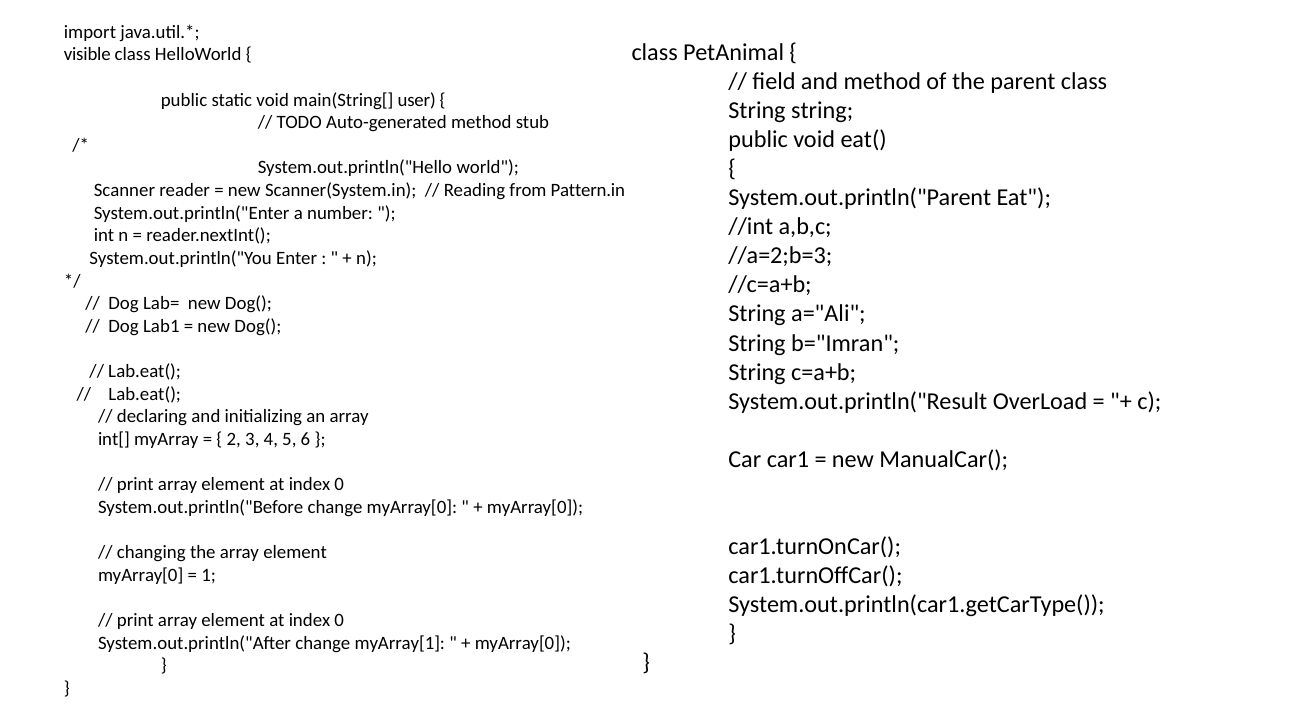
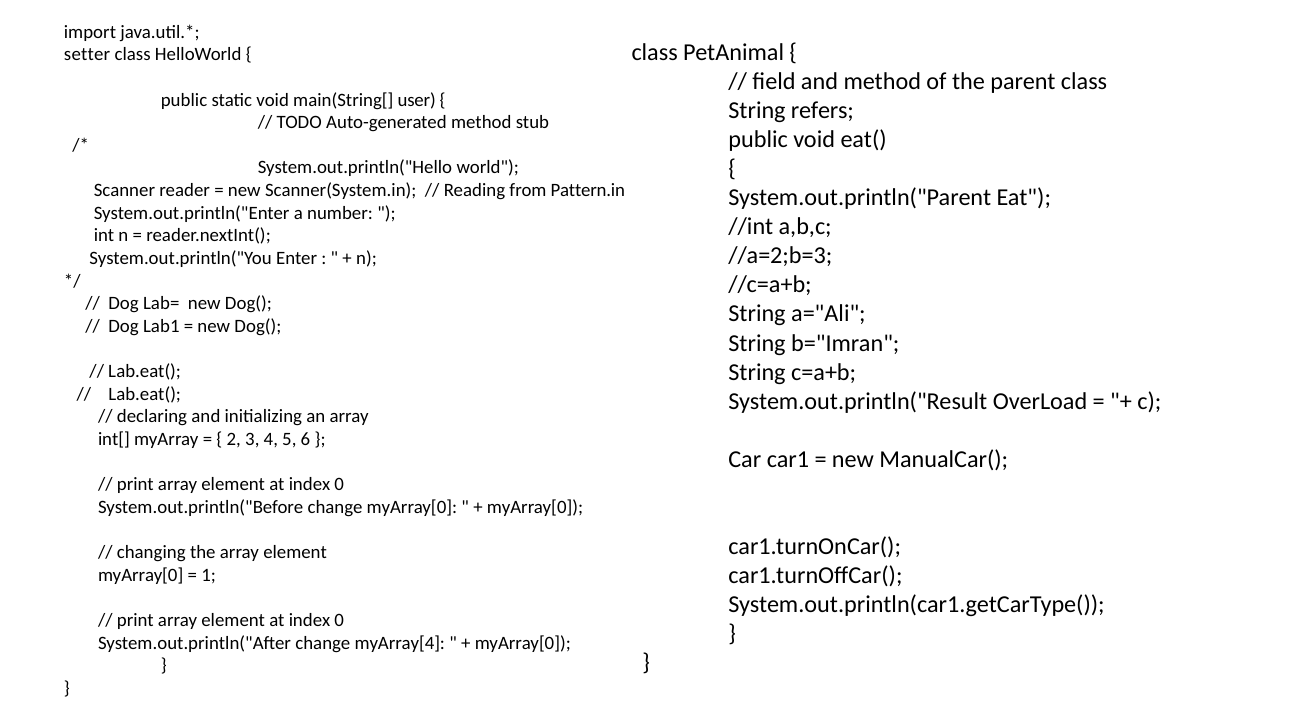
visible: visible -> setter
String string: string -> refers
myArray[1: myArray[1 -> myArray[4
